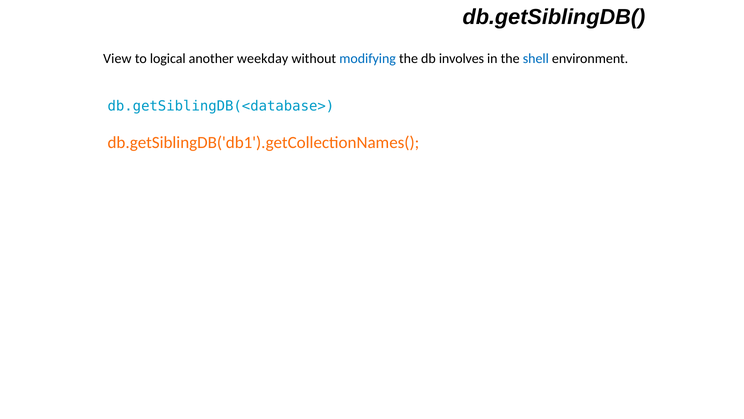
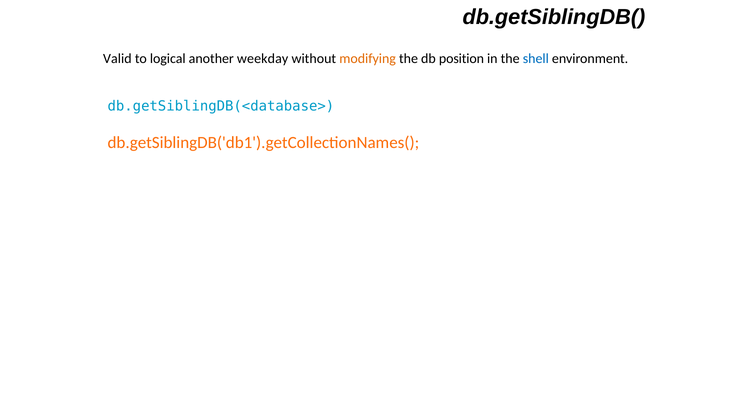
View: View -> Valid
modifying colour: blue -> orange
involves: involves -> position
